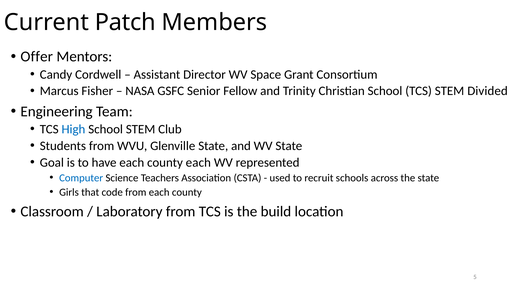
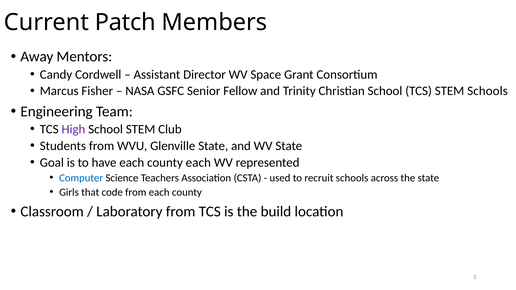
Offer: Offer -> Away
STEM Divided: Divided -> Schools
High colour: blue -> purple
